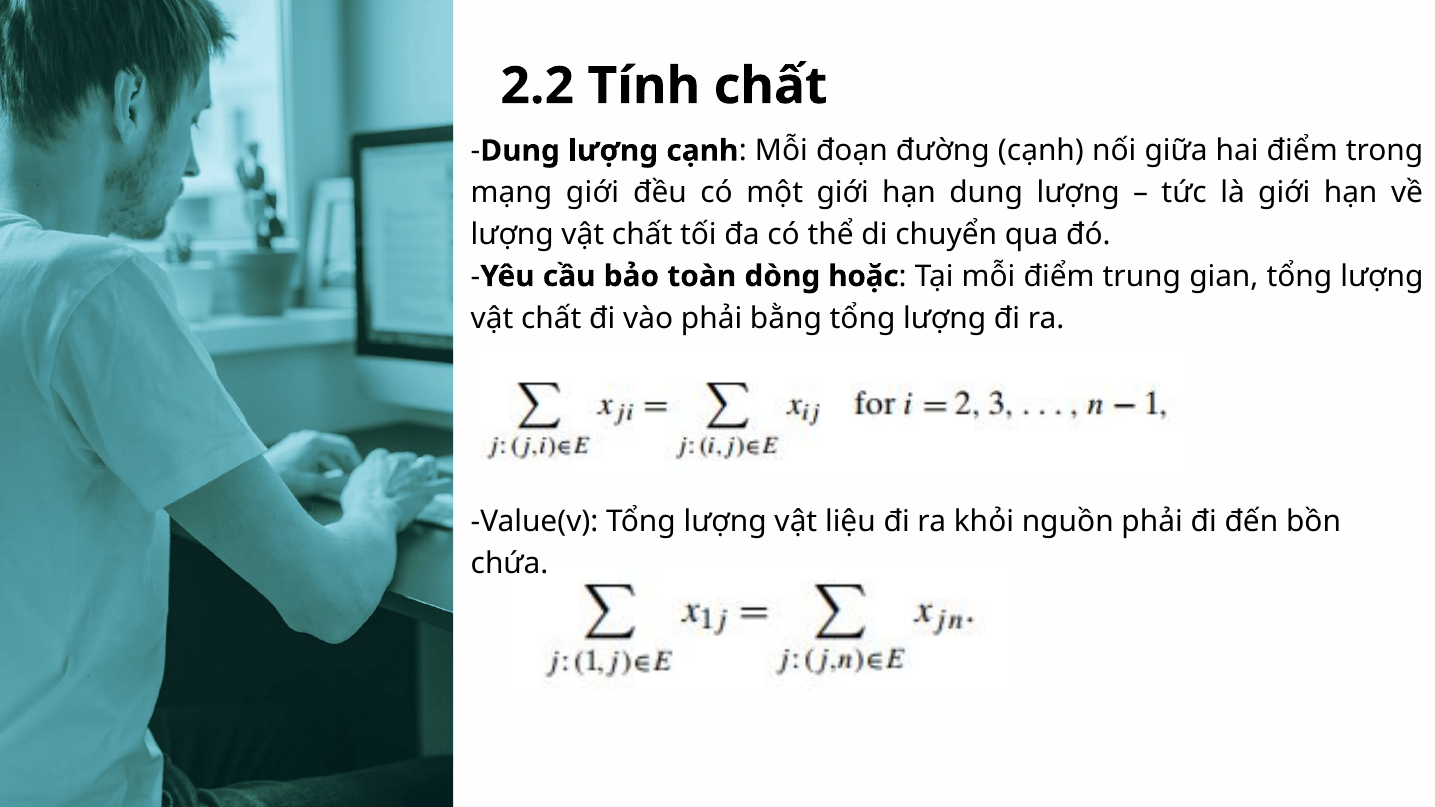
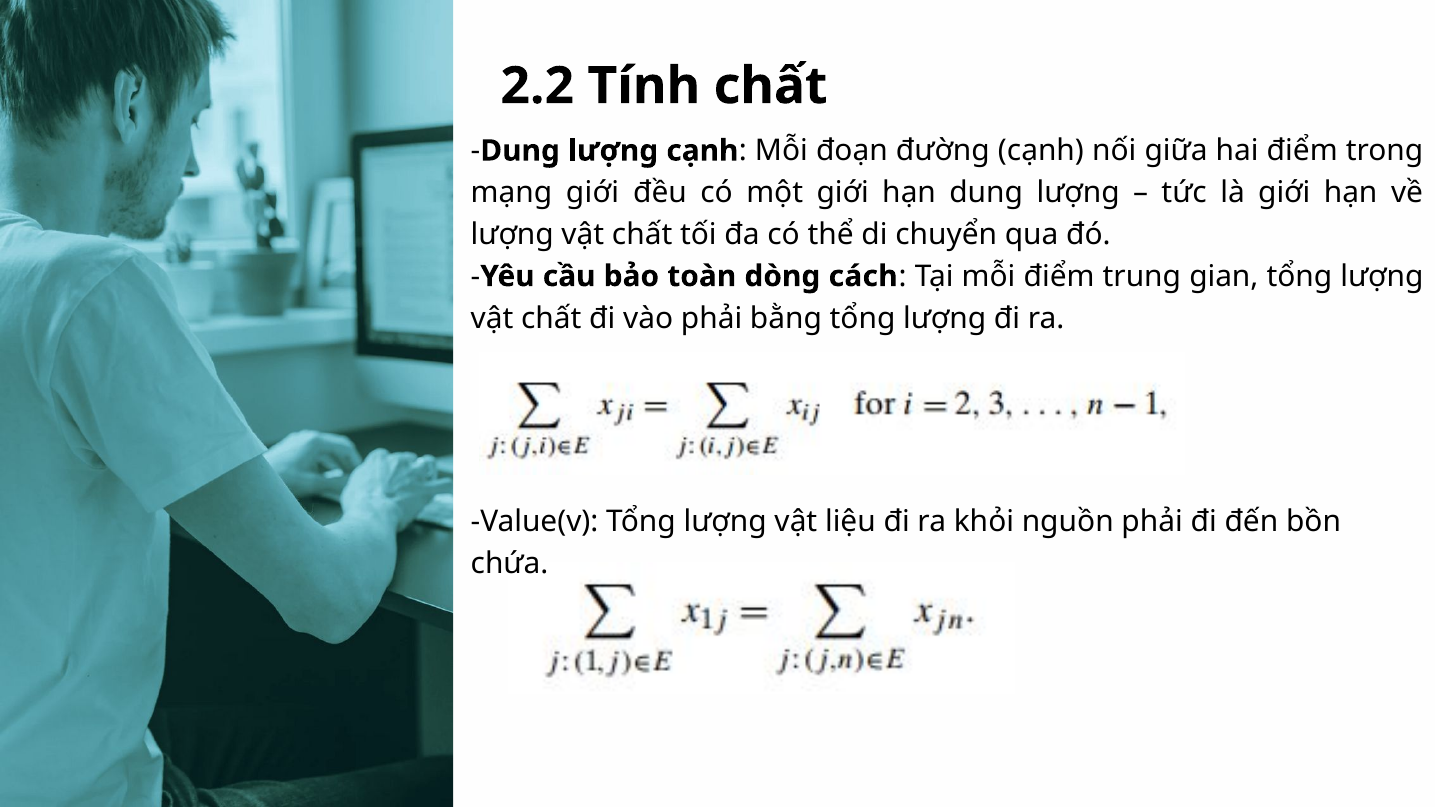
hoặc: hoặc -> cách
